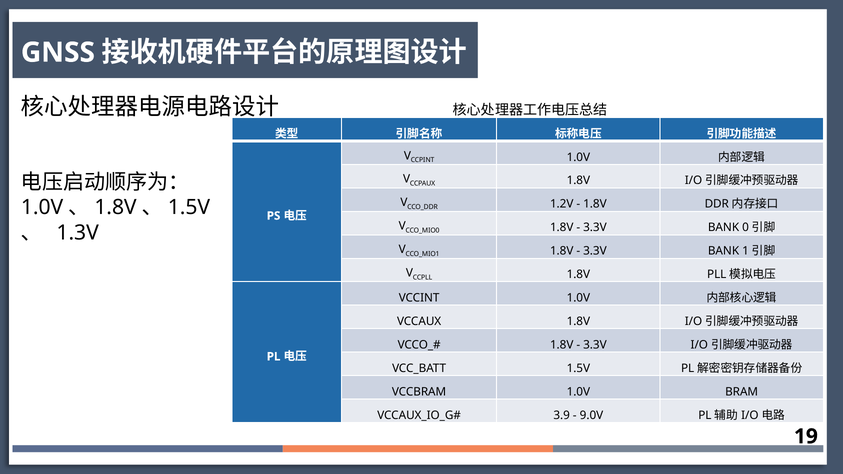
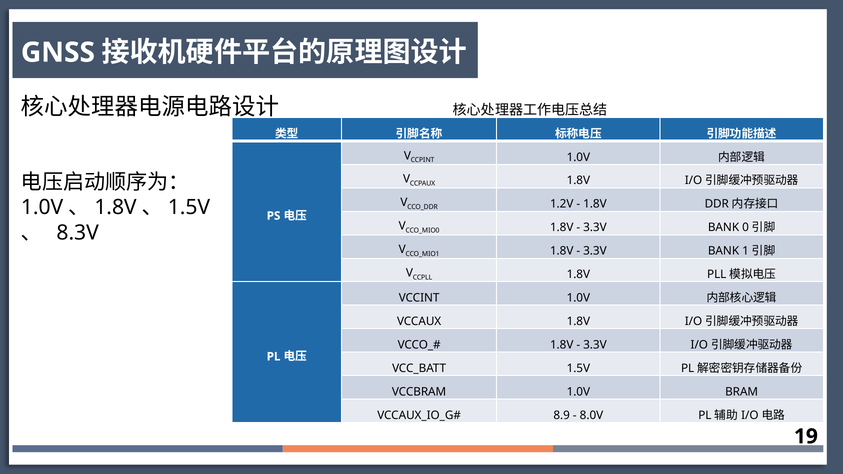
1.3V: 1.3V -> 8.3V
3.9: 3.9 -> 8.9
9.0V: 9.0V -> 8.0V
